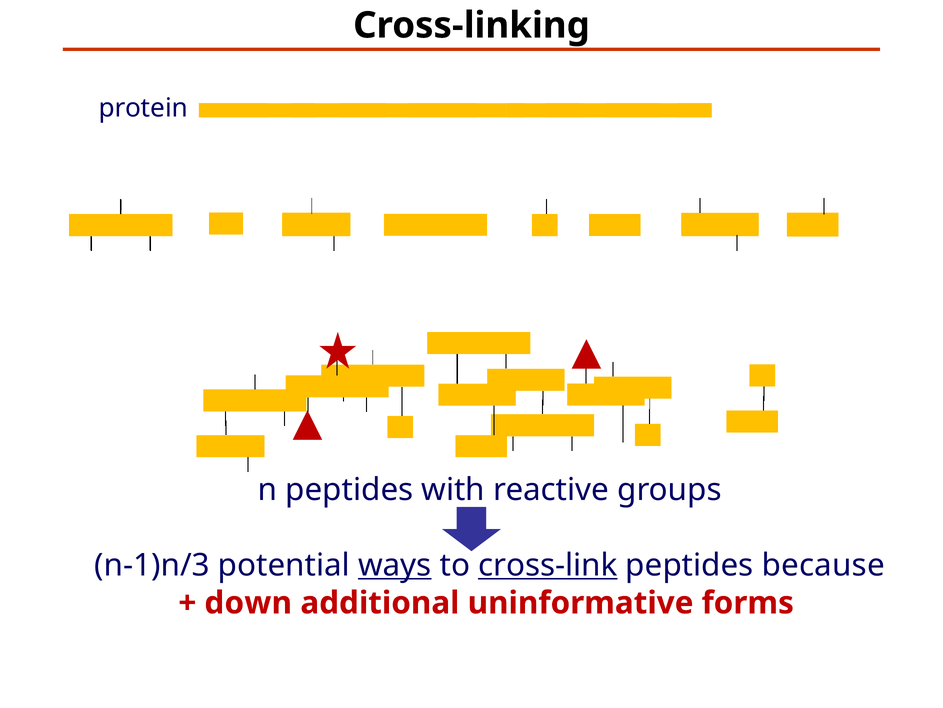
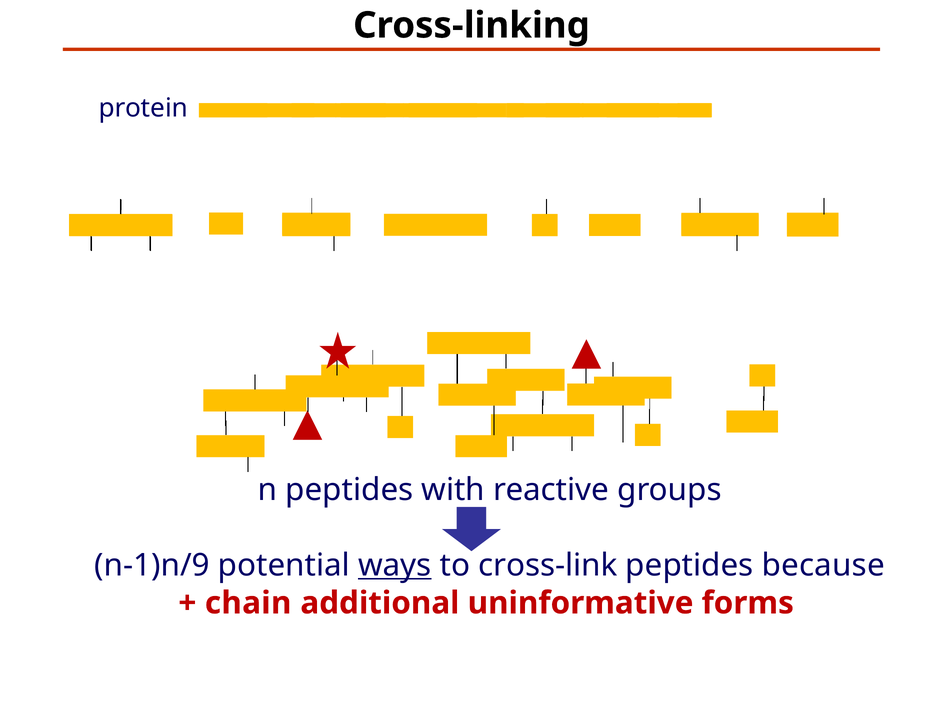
n-1)n/3: n-1)n/3 -> n-1)n/9
cross-link underline: present -> none
down at (248, 602): down -> chain
